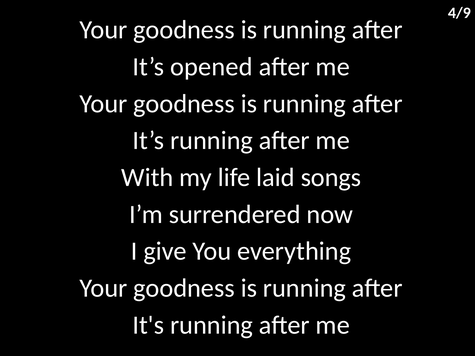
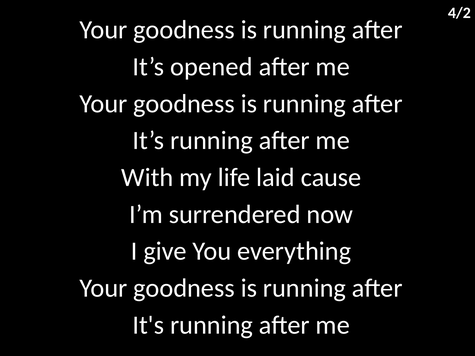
4/9: 4/9 -> 4/2
songs: songs -> cause
